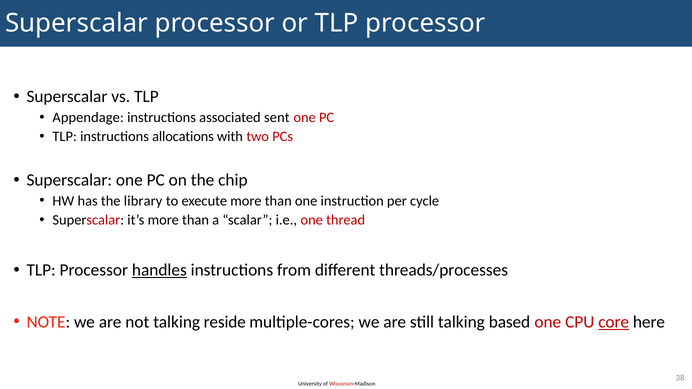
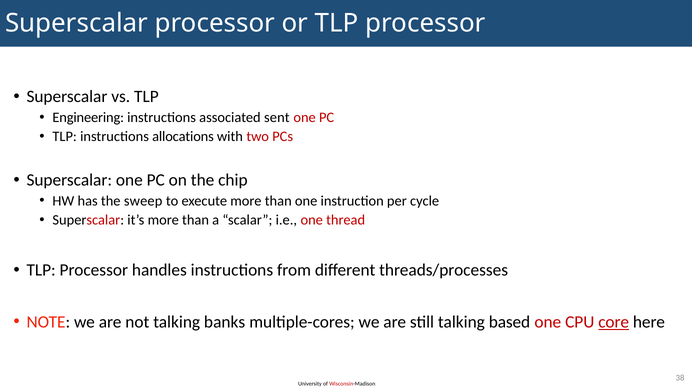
Appendage: Appendage -> Engineering
library: library -> sweep
handles underline: present -> none
reside: reside -> banks
